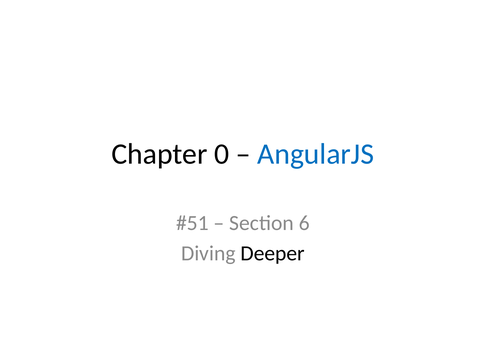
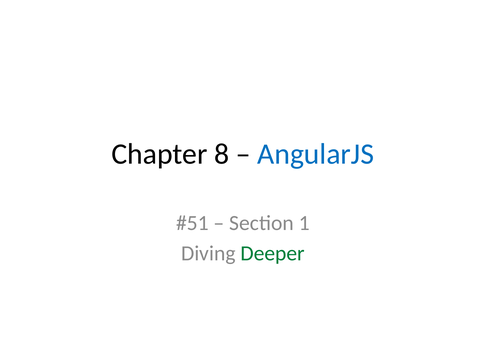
0: 0 -> 8
6: 6 -> 1
Deeper colour: black -> green
